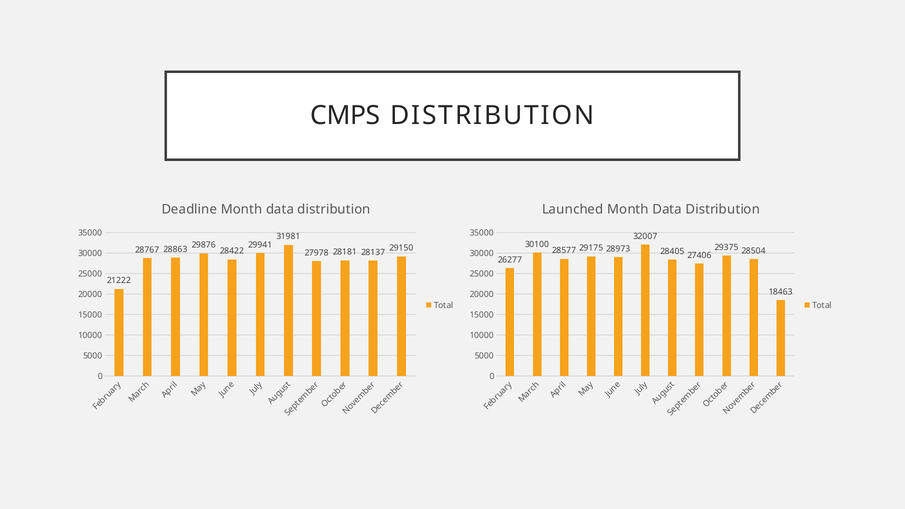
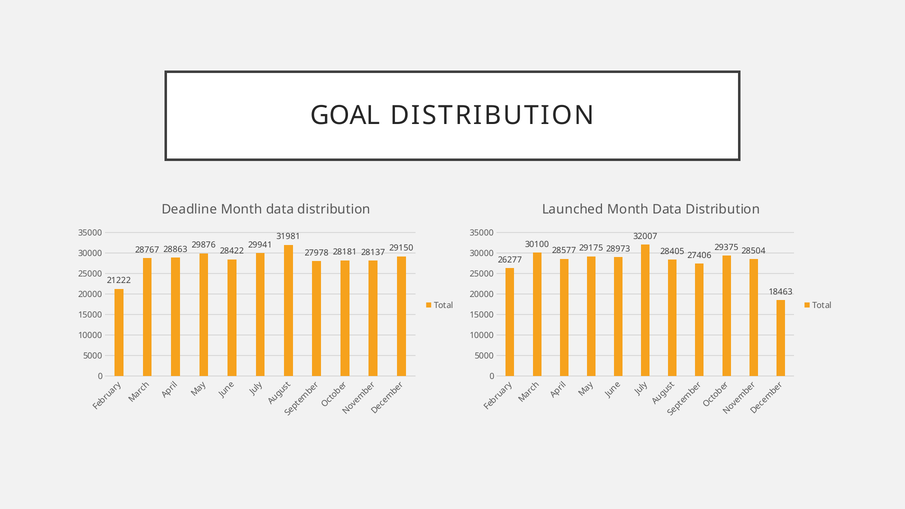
CMPS: CMPS -> GOAL
